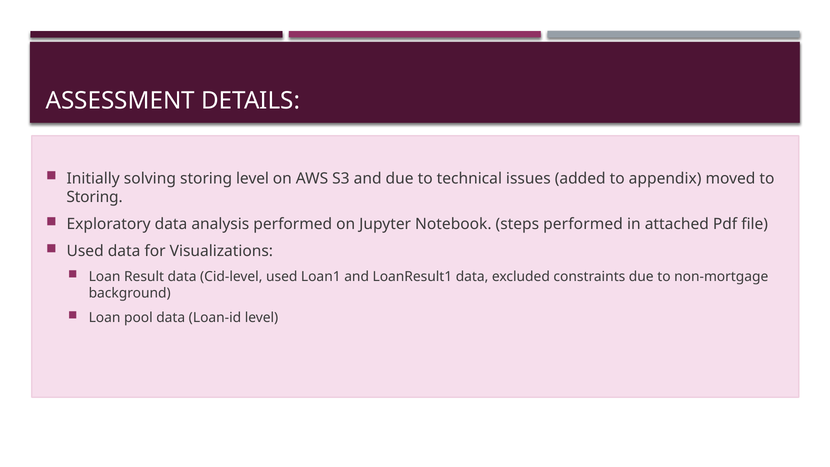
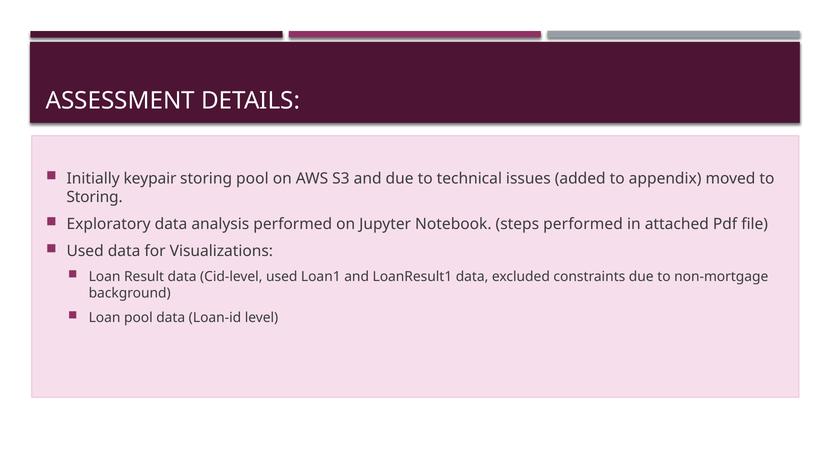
solving: solving -> keypair
storing level: level -> pool
